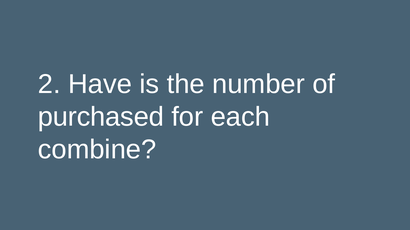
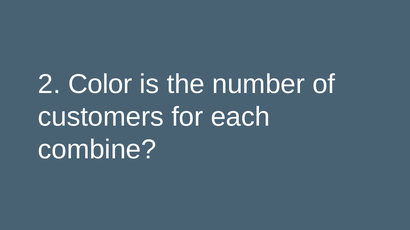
Have: Have -> Color
purchased: purchased -> customers
